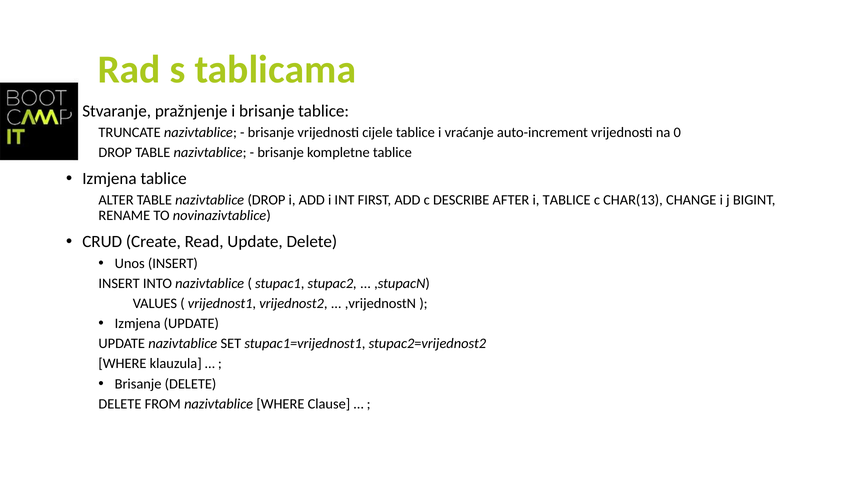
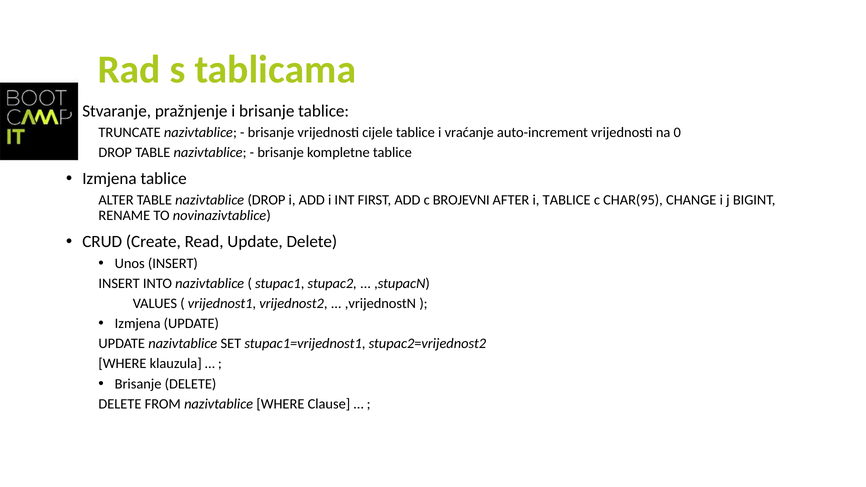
DESCRIBE: DESCRIBE -> BROJEVNI
CHAR(13: CHAR(13 -> CHAR(95
